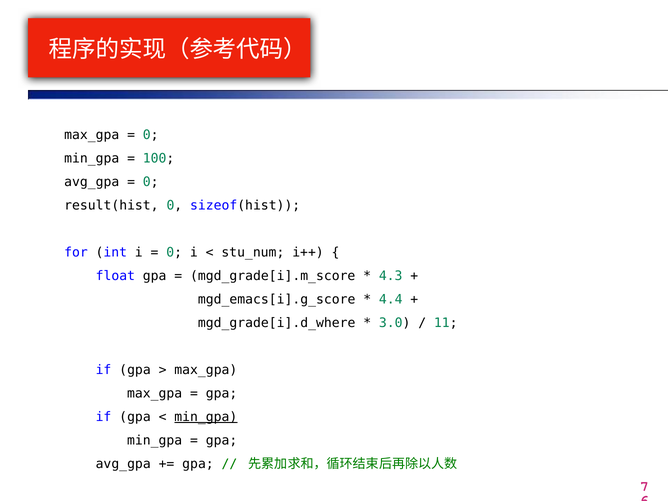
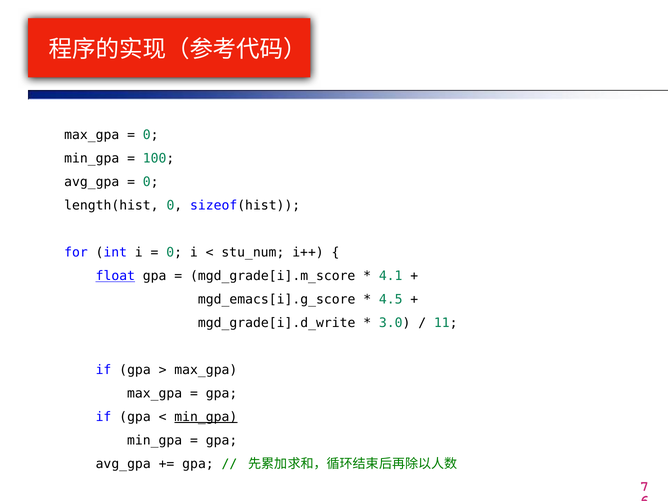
result(hist: result(hist -> length(hist
float underline: none -> present
4.3: 4.3 -> 4.1
4.4: 4.4 -> 4.5
mgd_grade[i].d_where: mgd_grade[i].d_where -> mgd_grade[i].d_write
